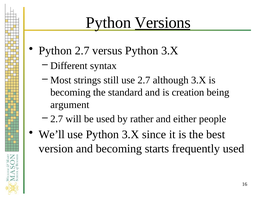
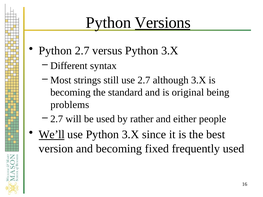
creation: creation -> original
argument: argument -> problems
We’ll underline: none -> present
starts: starts -> fixed
